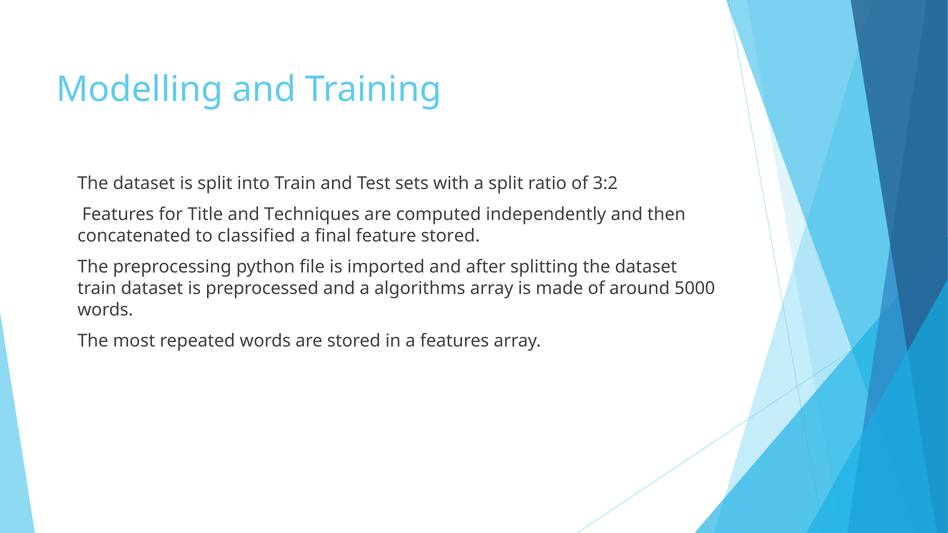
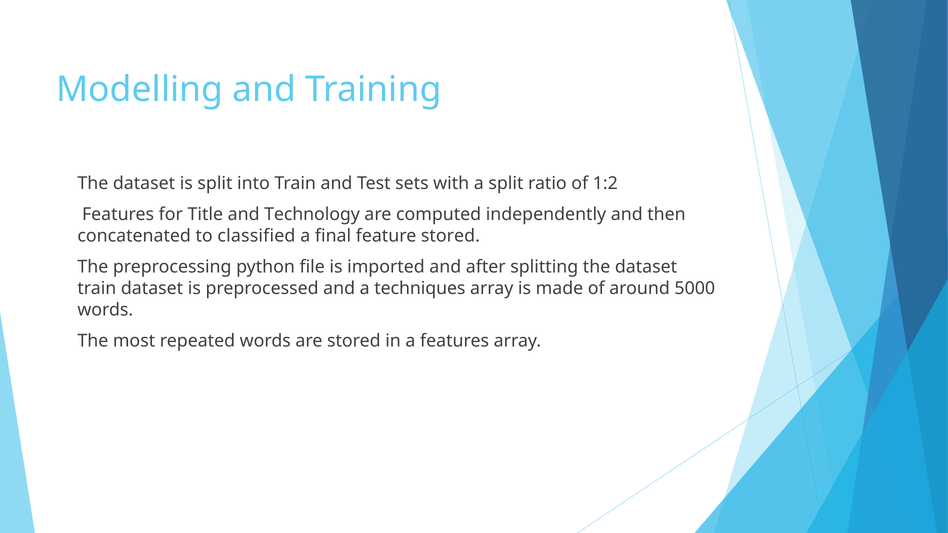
3:2: 3:2 -> 1:2
Techniques: Techniques -> Technology
algorithms: algorithms -> techniques
